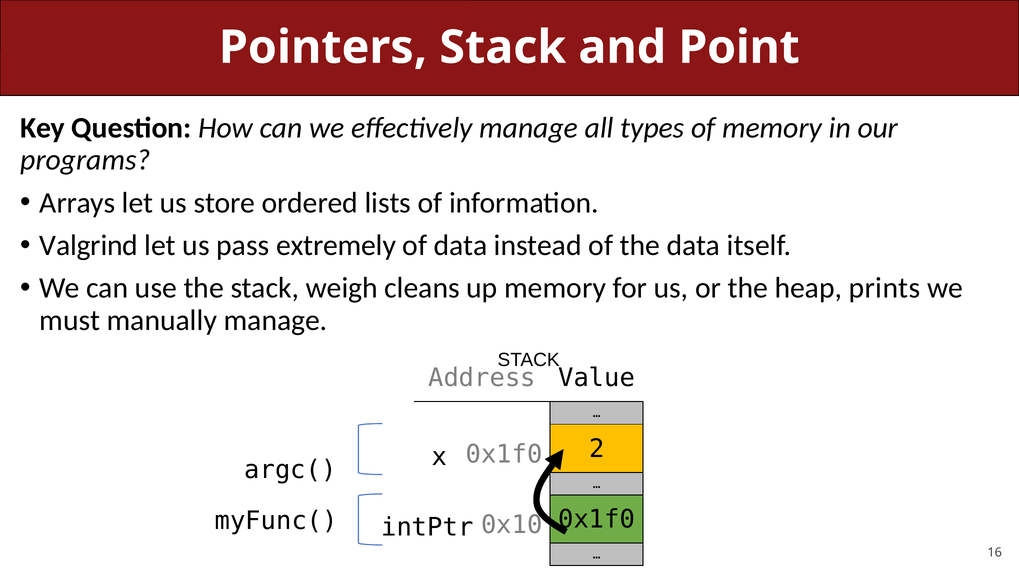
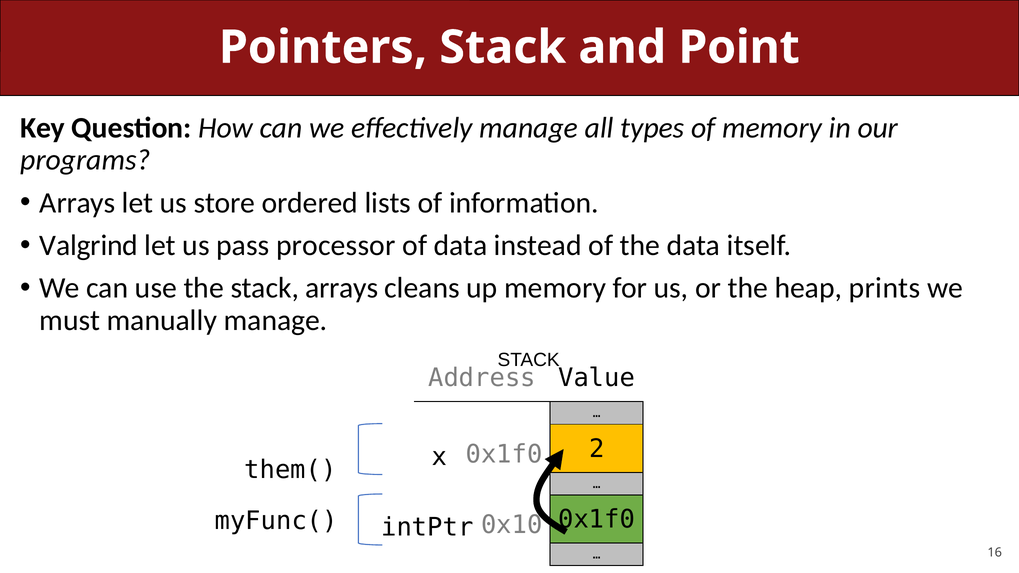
extremely: extremely -> processor
stack weigh: weigh -> arrays
argc(: argc( -> them(
